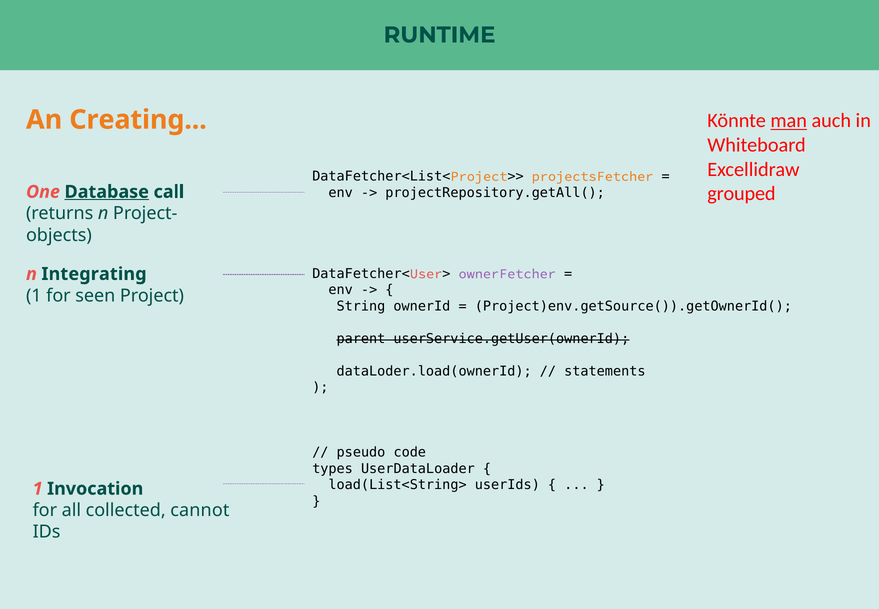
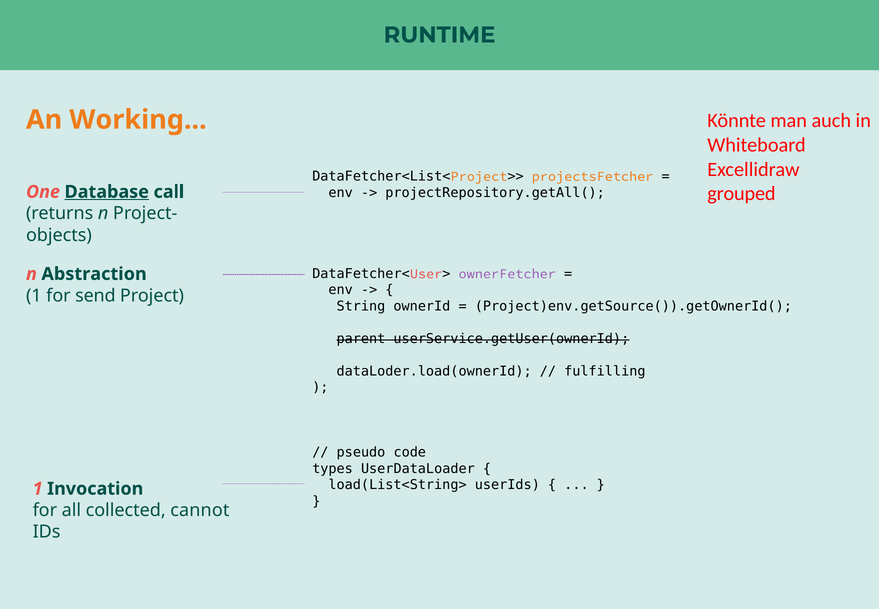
man underline: present -> none
Creating: Creating -> Working
Integrating: Integrating -> Abstraction
seen: seen -> send
statements: statements -> fulfilling
